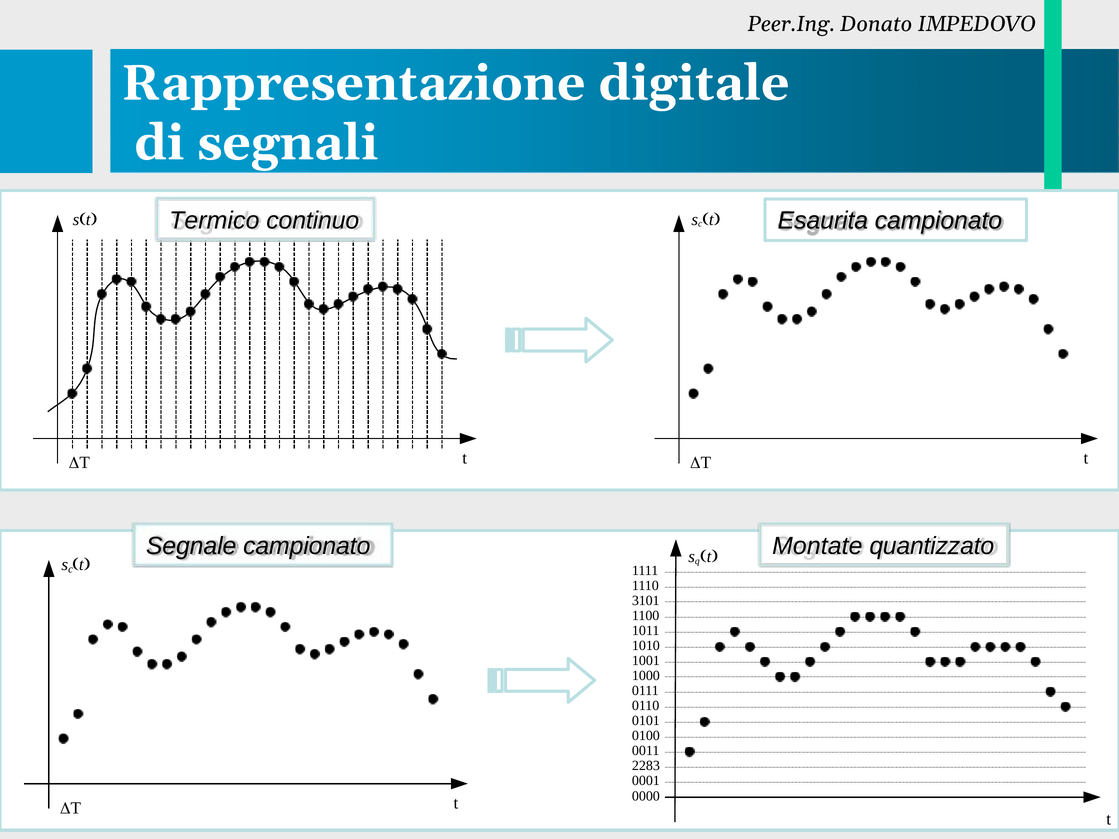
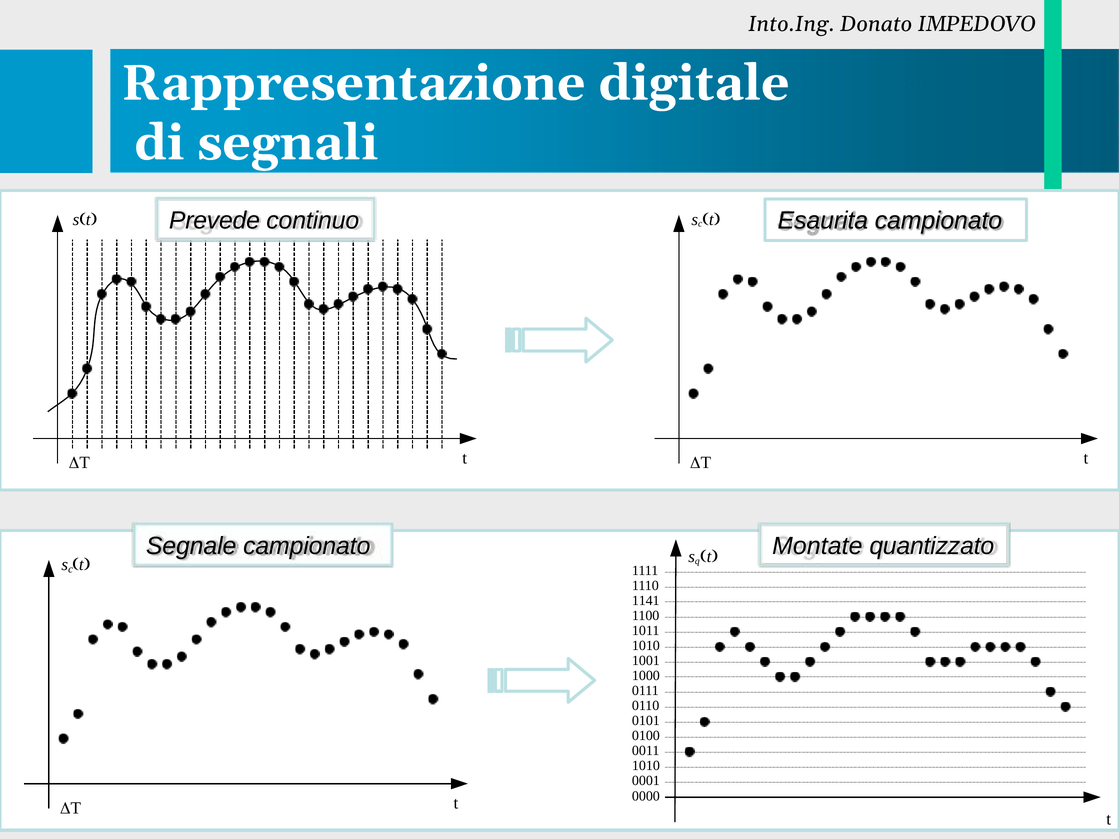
Peer.Ing: Peer.Ing -> Into.Ing
Termico: Termico -> Prevede
3101: 3101 -> 1141
2283 at (646, 766): 2283 -> 1010
